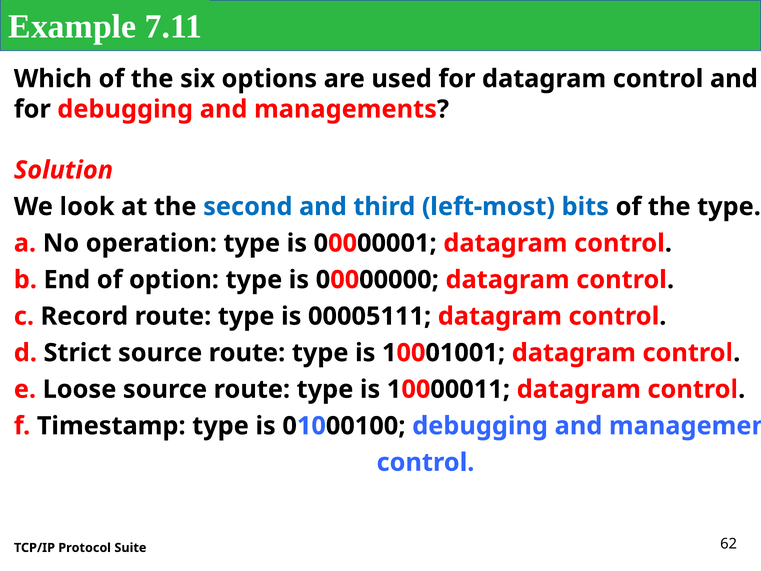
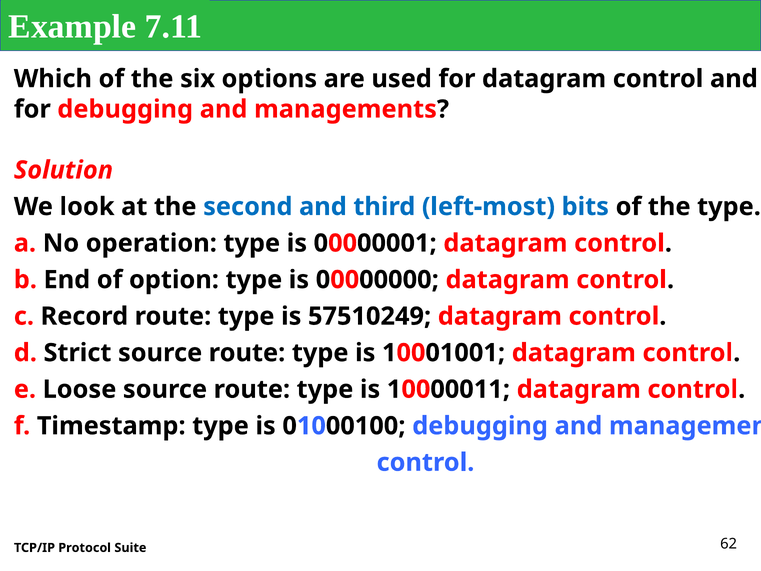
00005111: 00005111 -> 57510249
